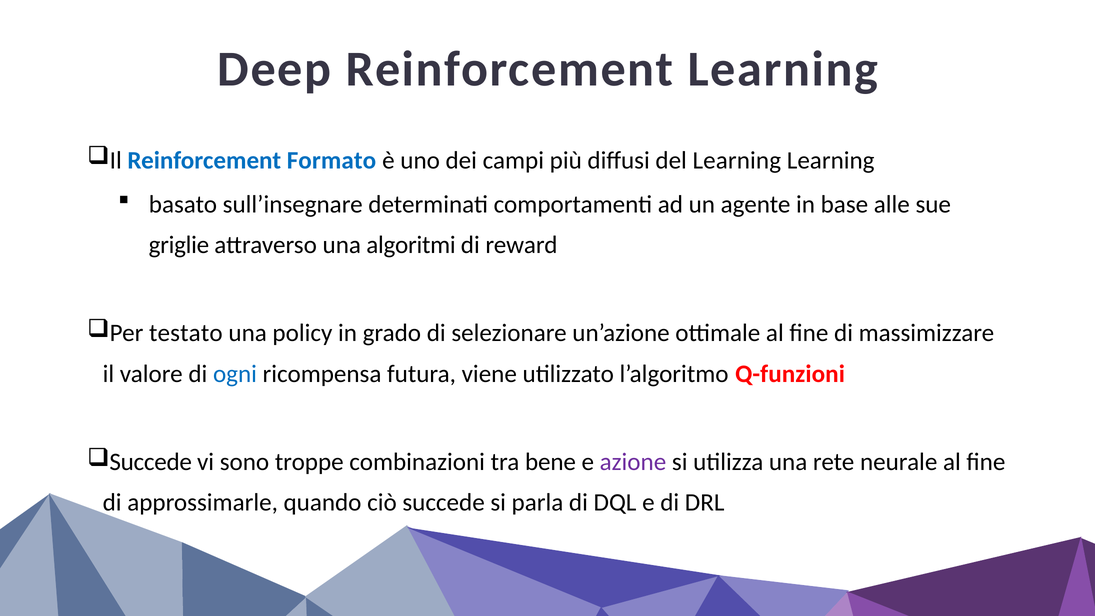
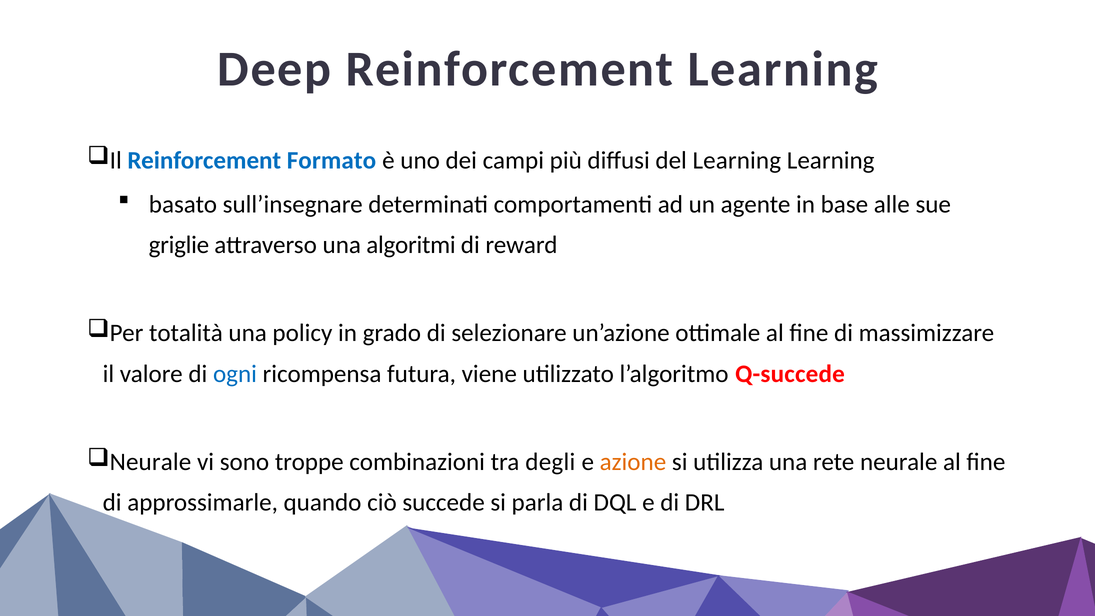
testato: testato -> totalità
Q-funzioni: Q-funzioni -> Q-succede
Succede at (151, 462): Succede -> Neurale
bene: bene -> degli
azione colour: purple -> orange
